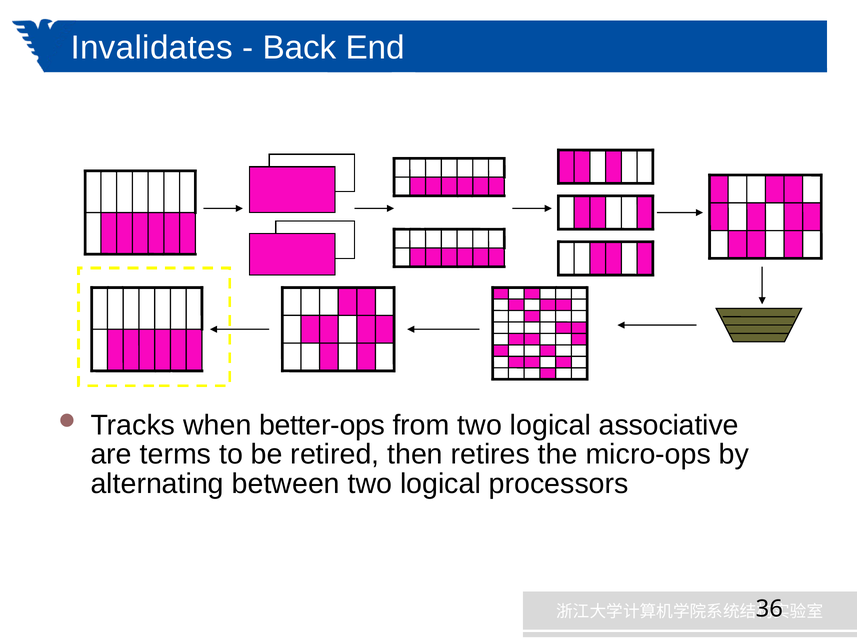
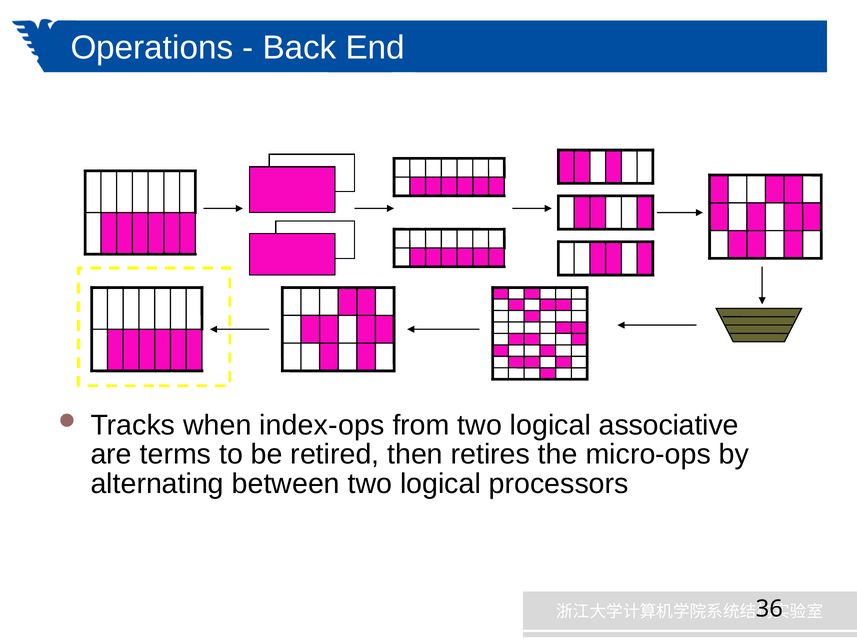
Invalidates: Invalidates -> Operations
better-ops: better-ops -> index-ops
